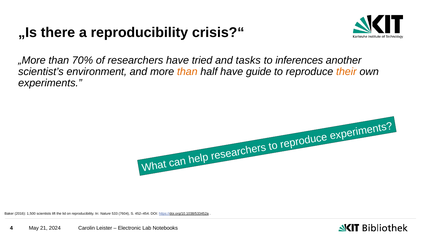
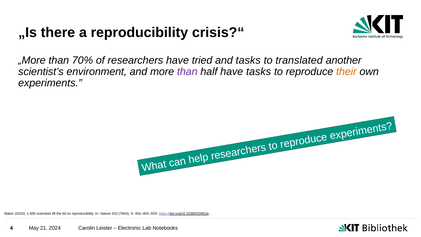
inferences: inferences -> translated
than at (187, 72) colour: orange -> purple
have guide: guide -> tasks
